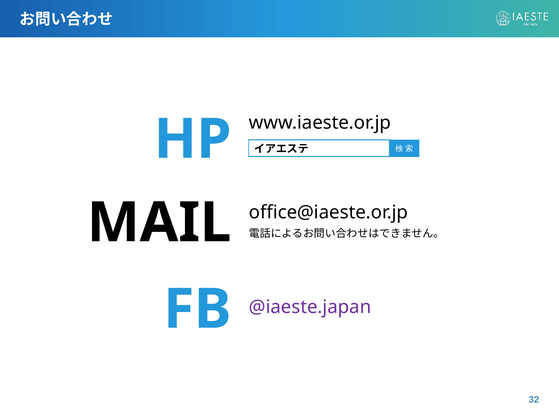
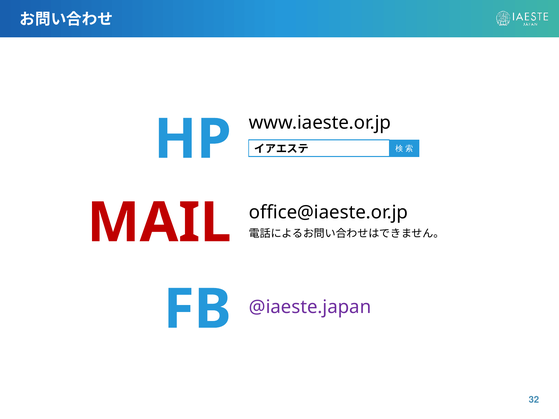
MAIL colour: black -> red
